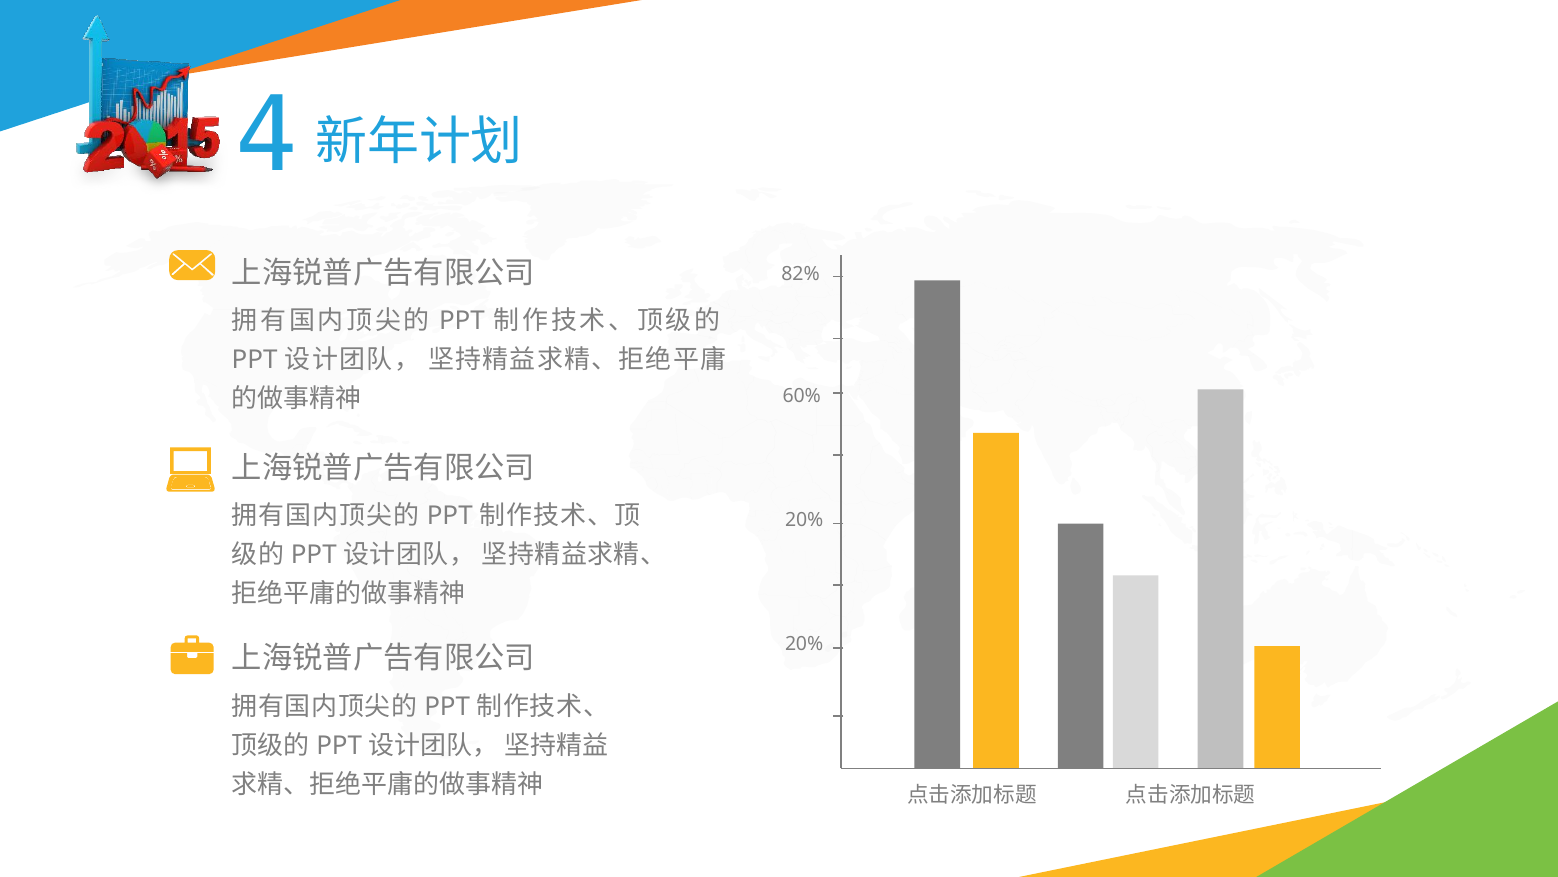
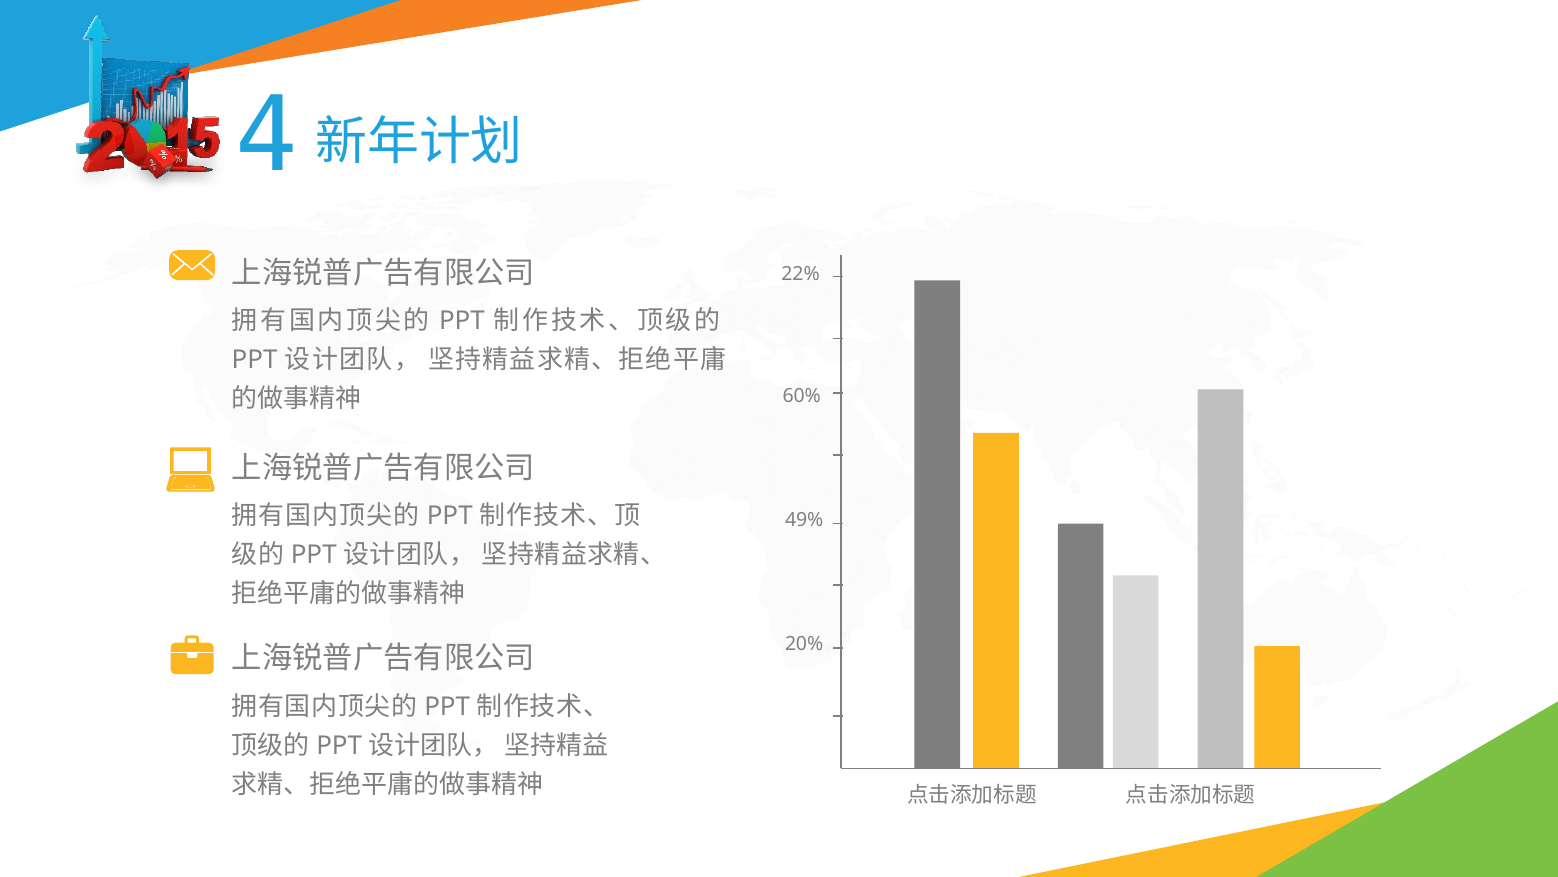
82%: 82% -> 22%
20% at (804, 520): 20% -> 49%
